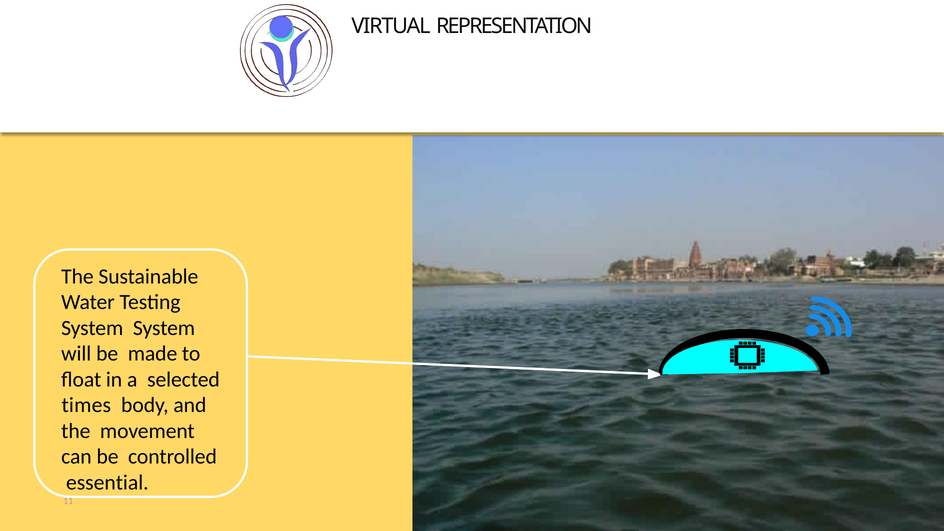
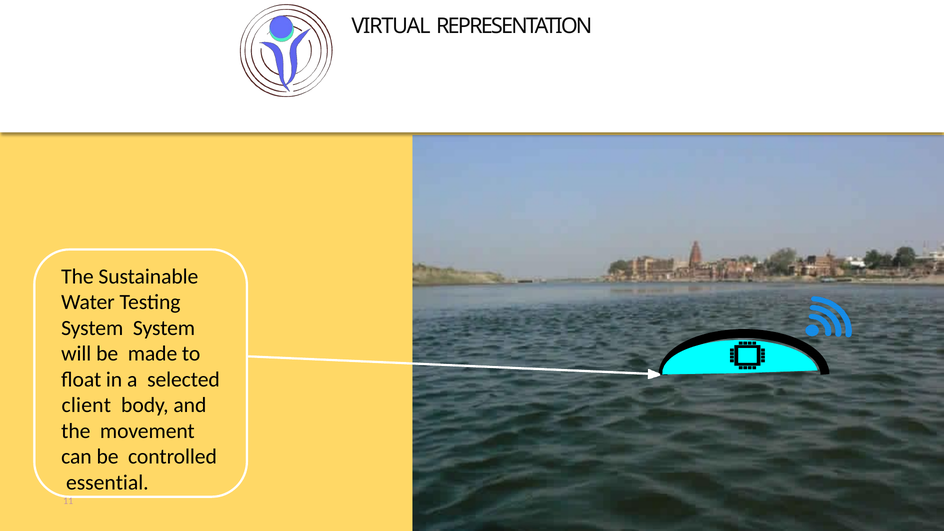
times: times -> client
